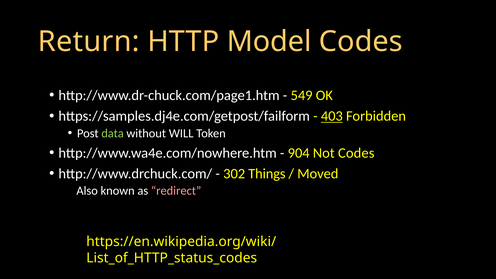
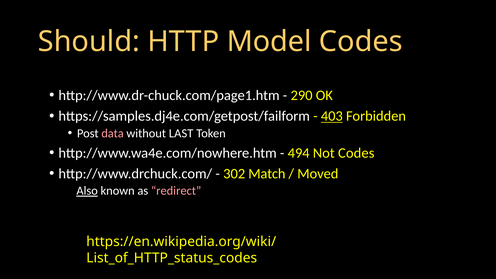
Return: Return -> Should
549: 549 -> 290
data colour: light green -> pink
WILL: WILL -> LAST
904: 904 -> 494
Things: Things -> Match
Also underline: none -> present
